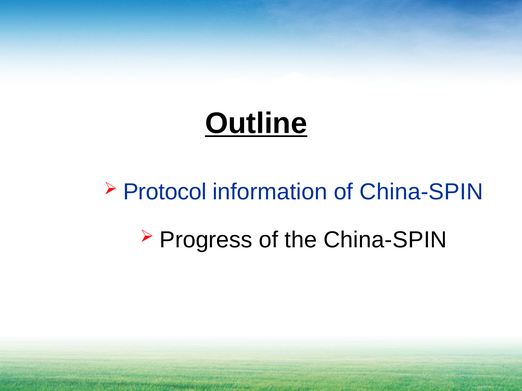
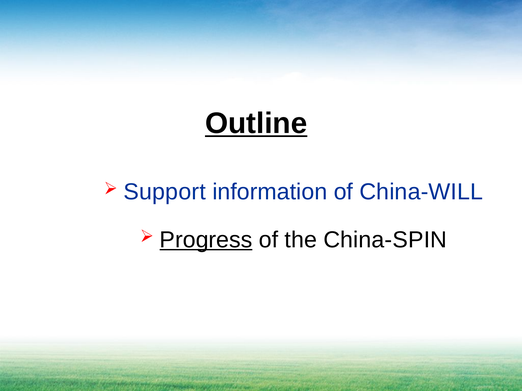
Protocol: Protocol -> Support
of China-SPIN: China-SPIN -> China-WILL
Progress underline: none -> present
